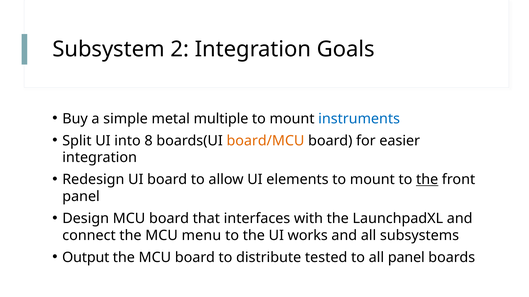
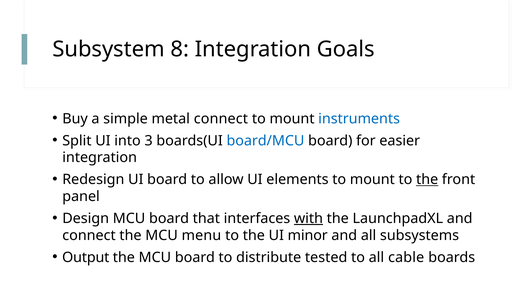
2: 2 -> 8
metal multiple: multiple -> connect
8: 8 -> 3
board/MCU colour: orange -> blue
with underline: none -> present
works: works -> minor
all panel: panel -> cable
